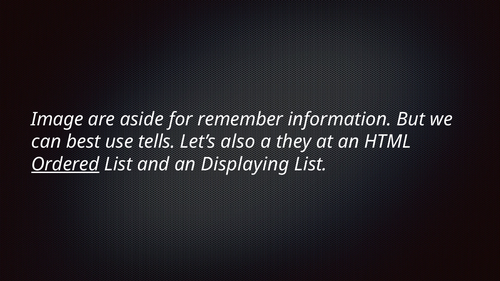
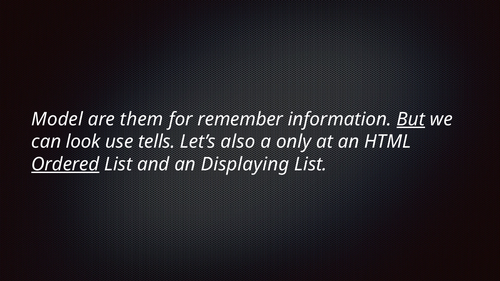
Image: Image -> Model
aside: aside -> them
But underline: none -> present
best: best -> look
they: they -> only
